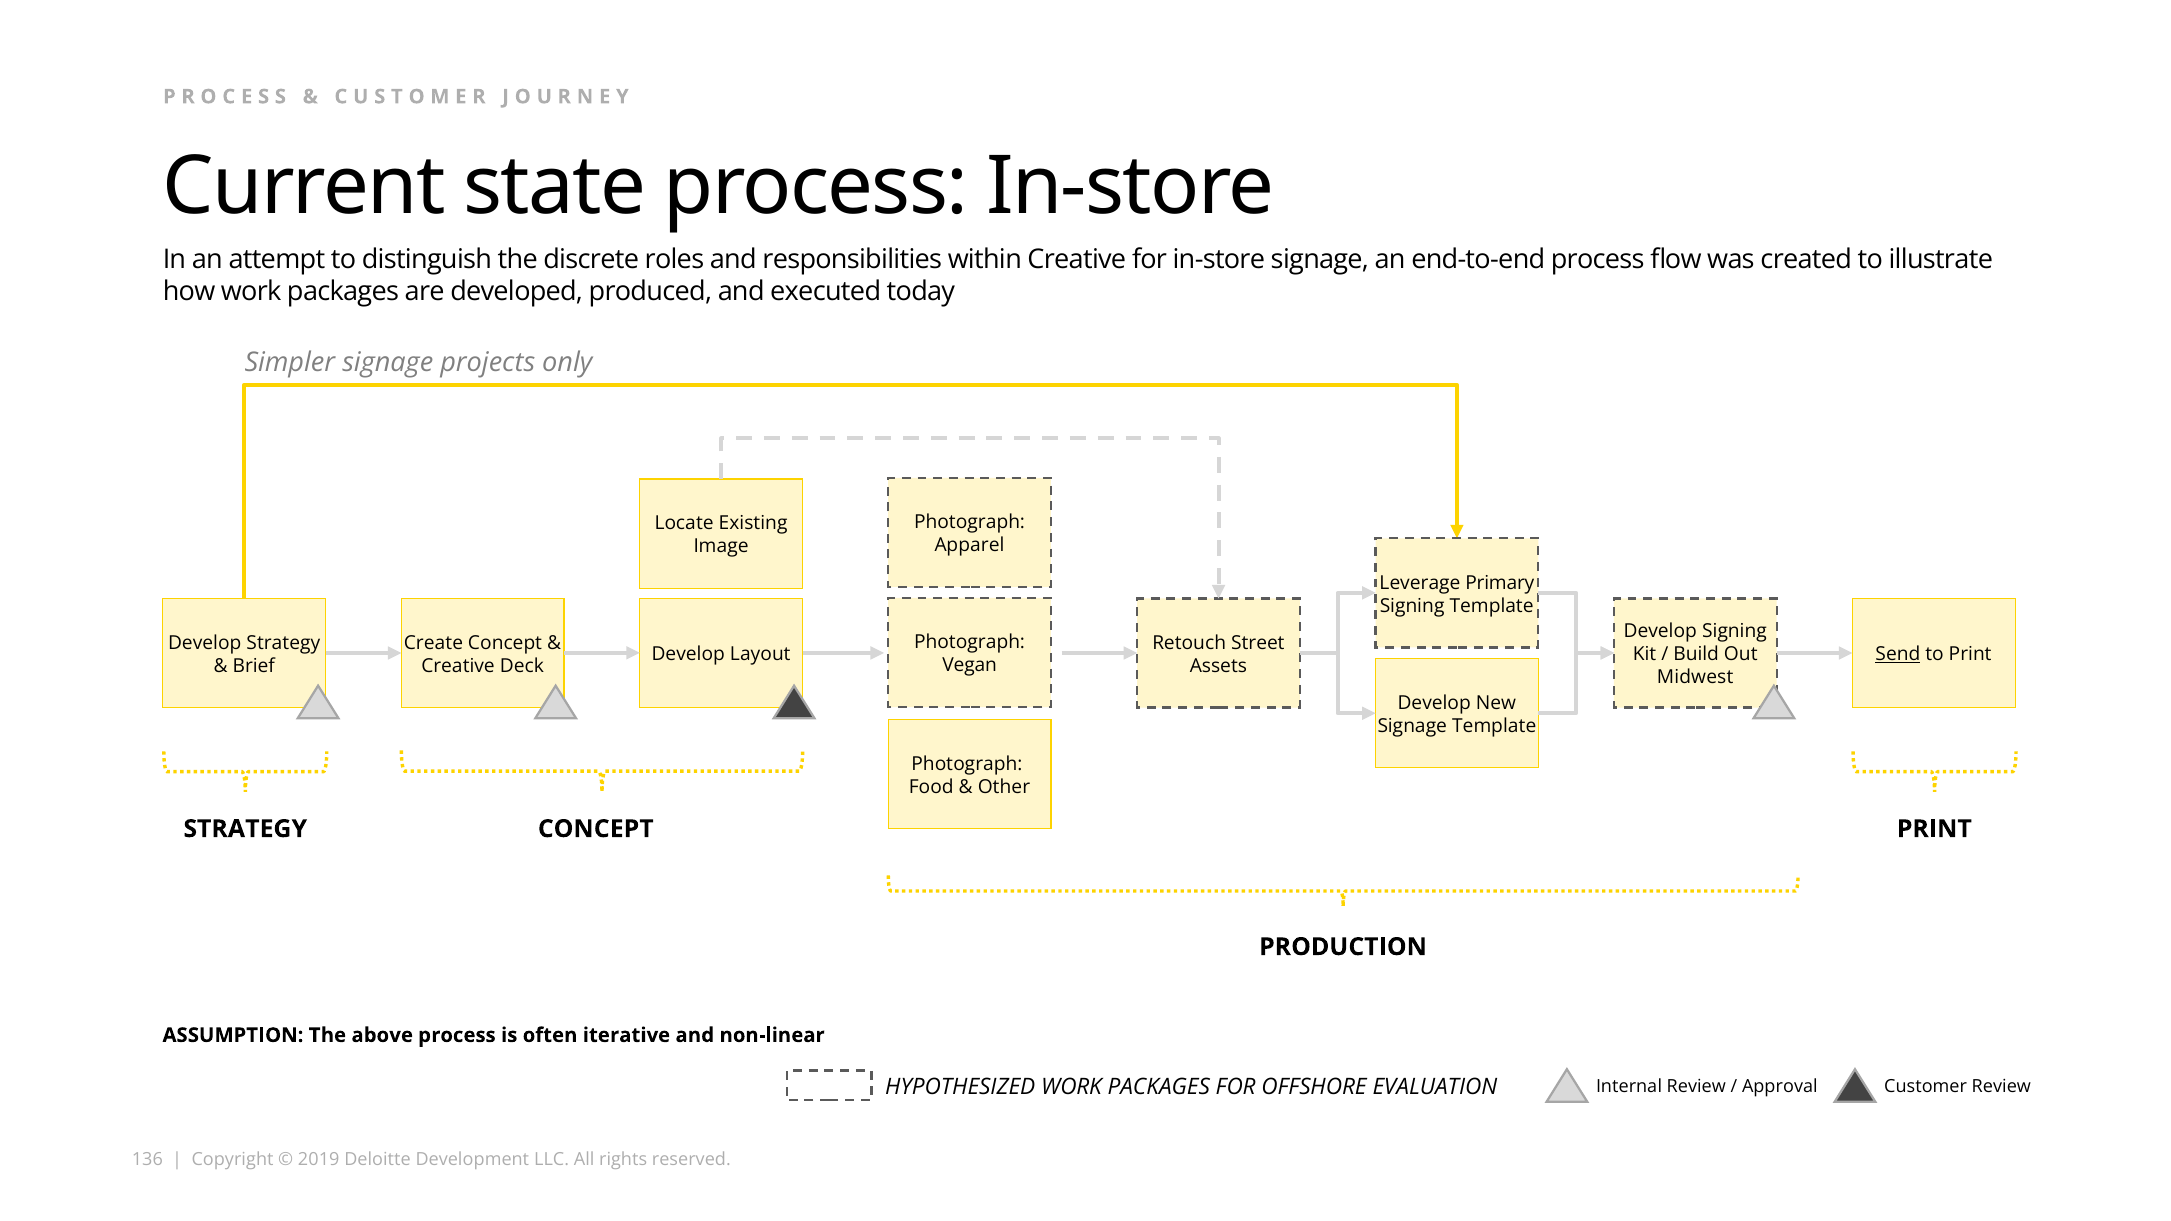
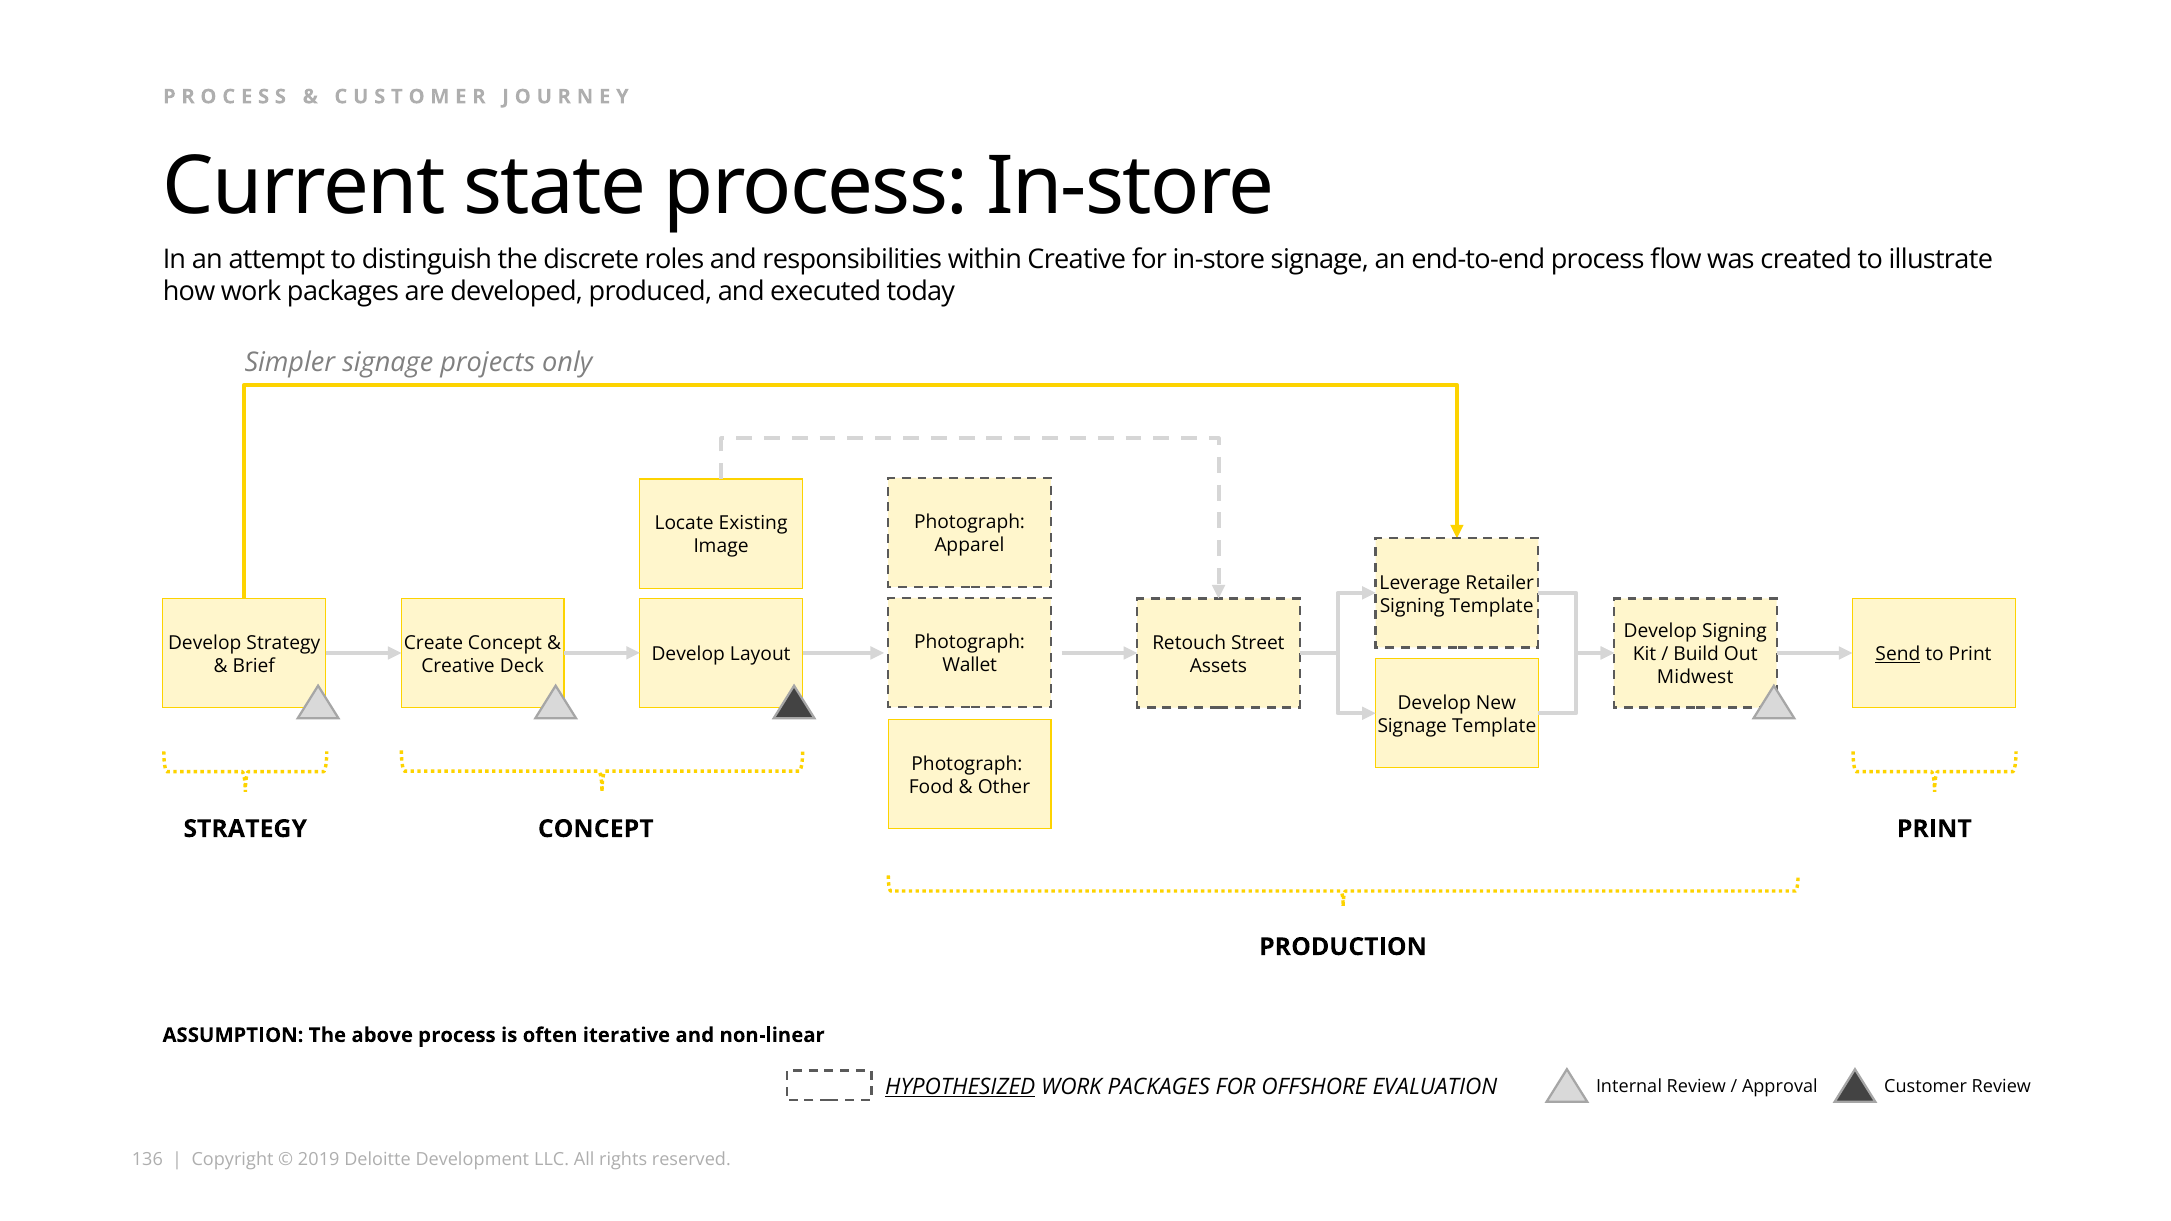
Primary: Primary -> Retailer
Vegan: Vegan -> Wallet
HYPOTHESIZED underline: none -> present
